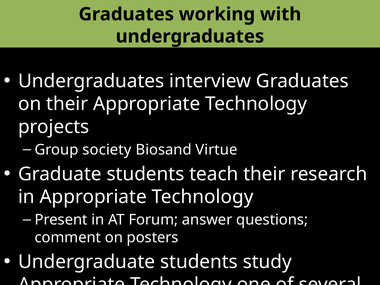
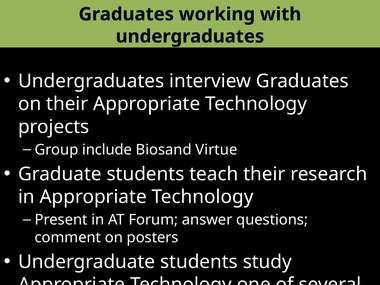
society: society -> include
